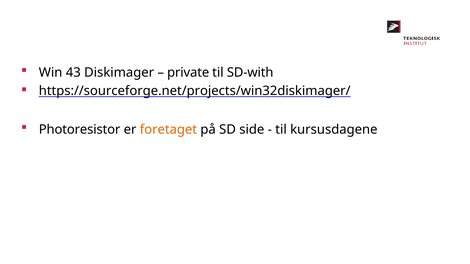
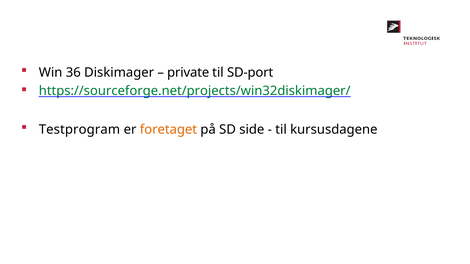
43: 43 -> 36
SD-with: SD-with -> SD-port
https://sourceforge.net/projects/win32diskimager/ colour: black -> green
Photoresistor: Photoresistor -> Testprogram
